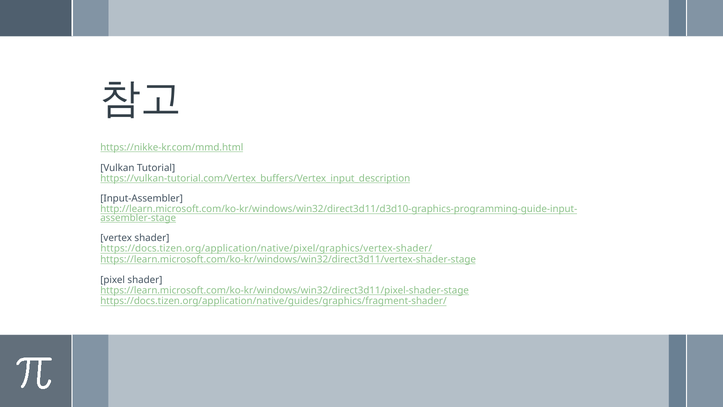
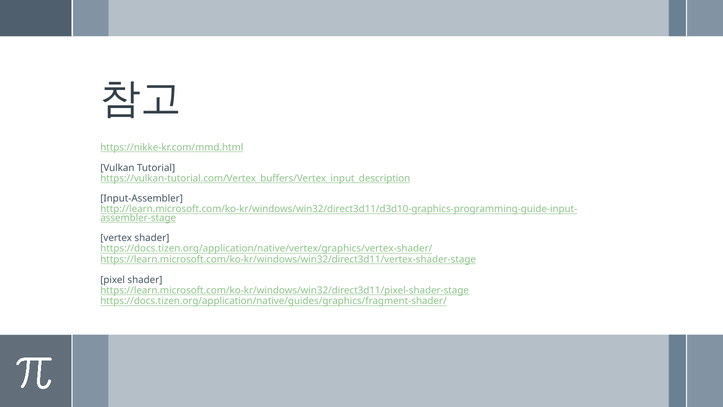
https://docs.tizen.org/application/native/pixel/graphics/vertex-shader/: https://docs.tizen.org/application/native/pixel/graphics/vertex-shader/ -> https://docs.tizen.org/application/native/vertex/graphics/vertex-shader/
